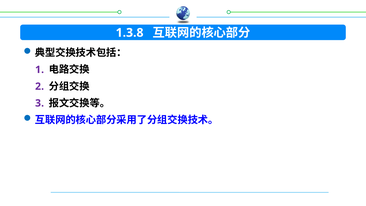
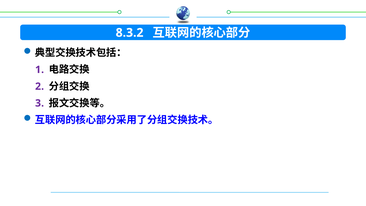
1.3.8: 1.3.8 -> 8.3.2
